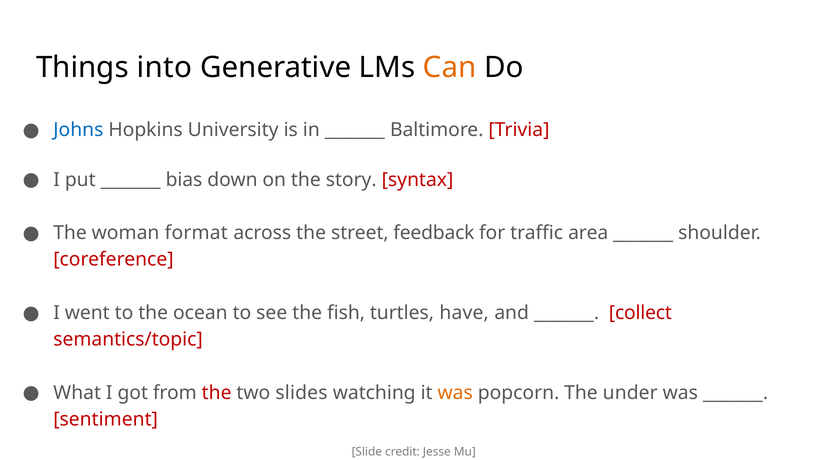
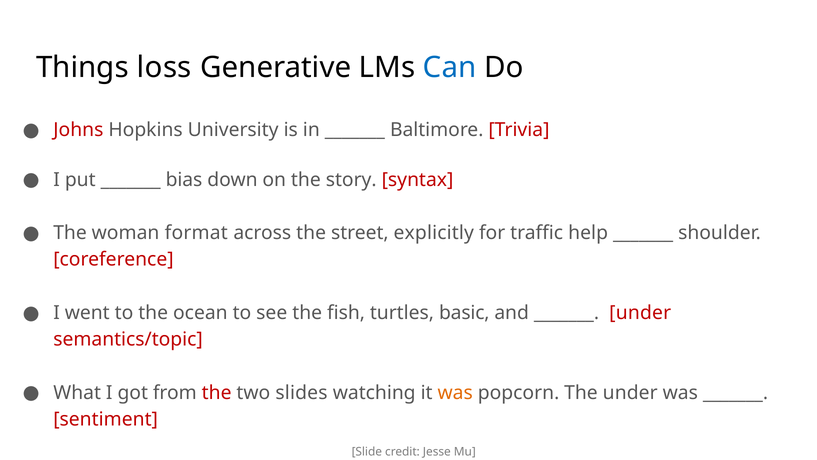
into: into -> loss
Can colour: orange -> blue
Johns colour: blue -> red
feedback: feedback -> explicitly
area: area -> help
turtles have: have -> basic
collect at (640, 313): collect -> under
